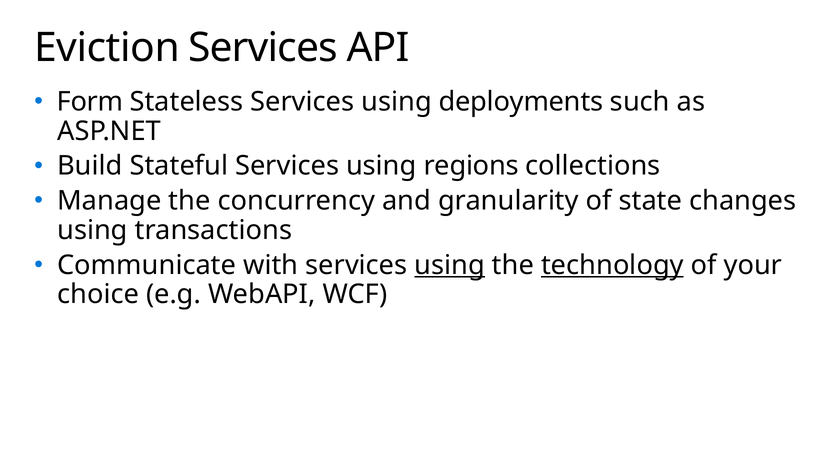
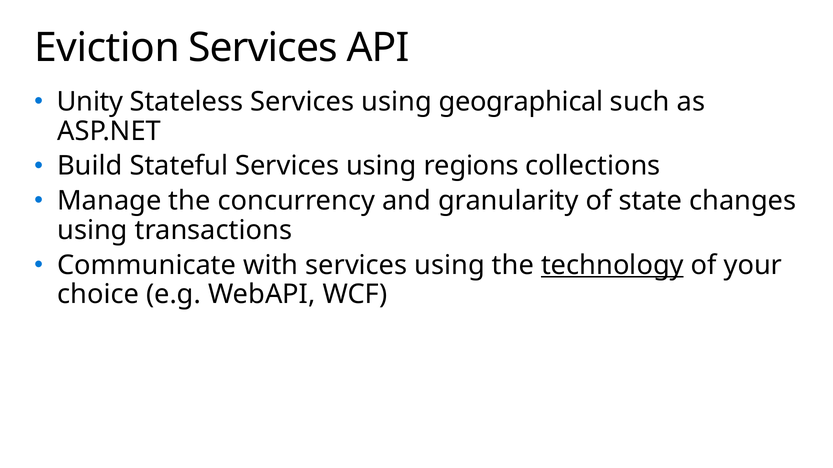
Form: Form -> Unity
deployments: deployments -> geographical
using at (450, 265) underline: present -> none
